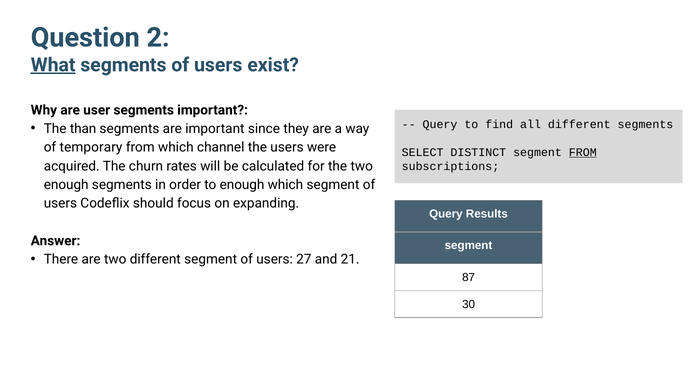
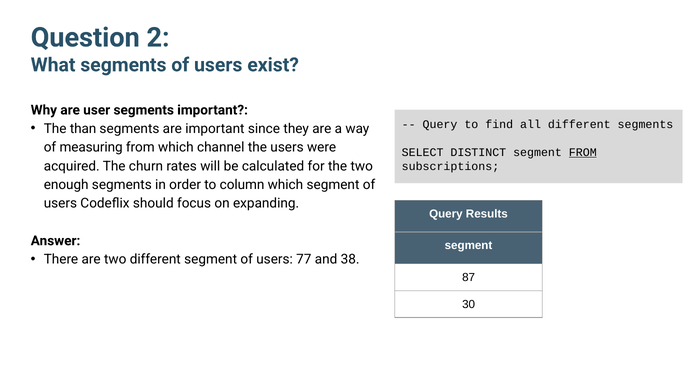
What underline: present -> none
temporary: temporary -> measuring
to enough: enough -> column
27: 27 -> 77
21: 21 -> 38
